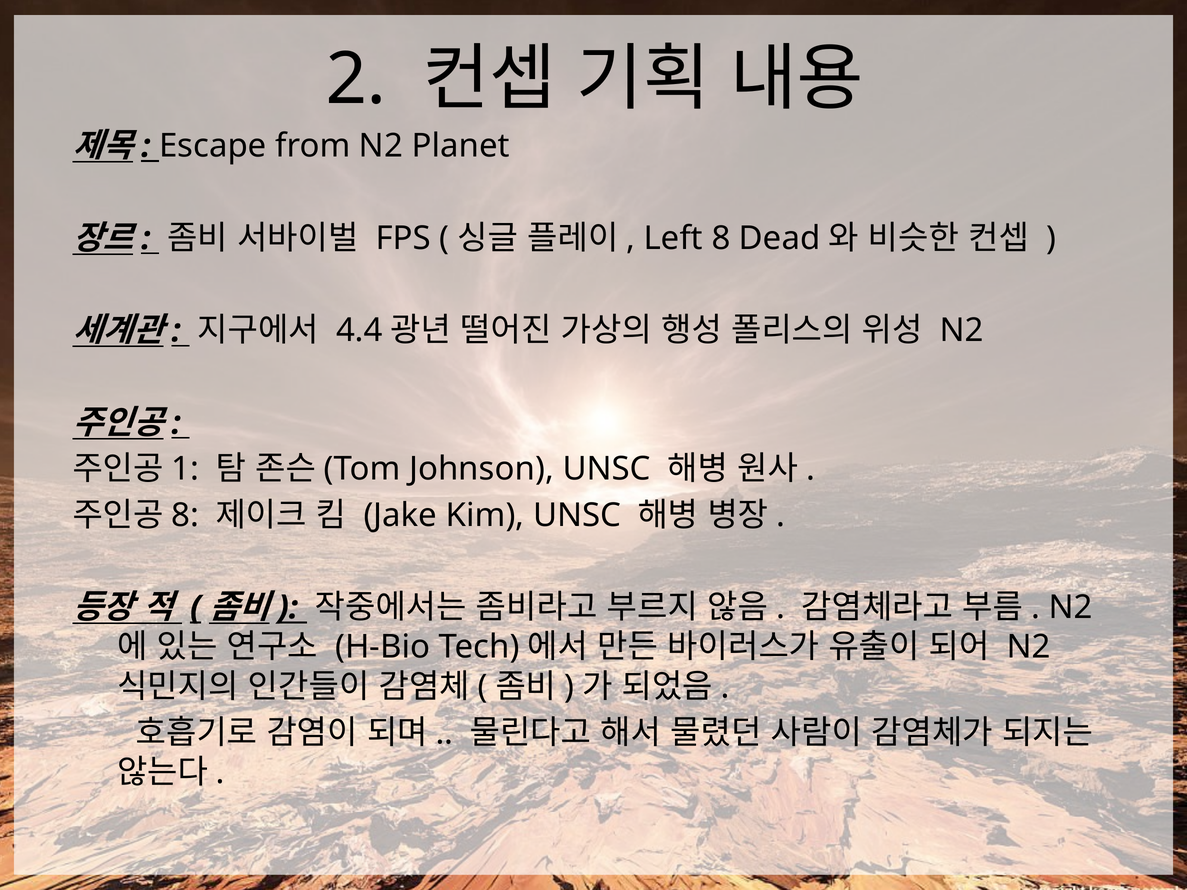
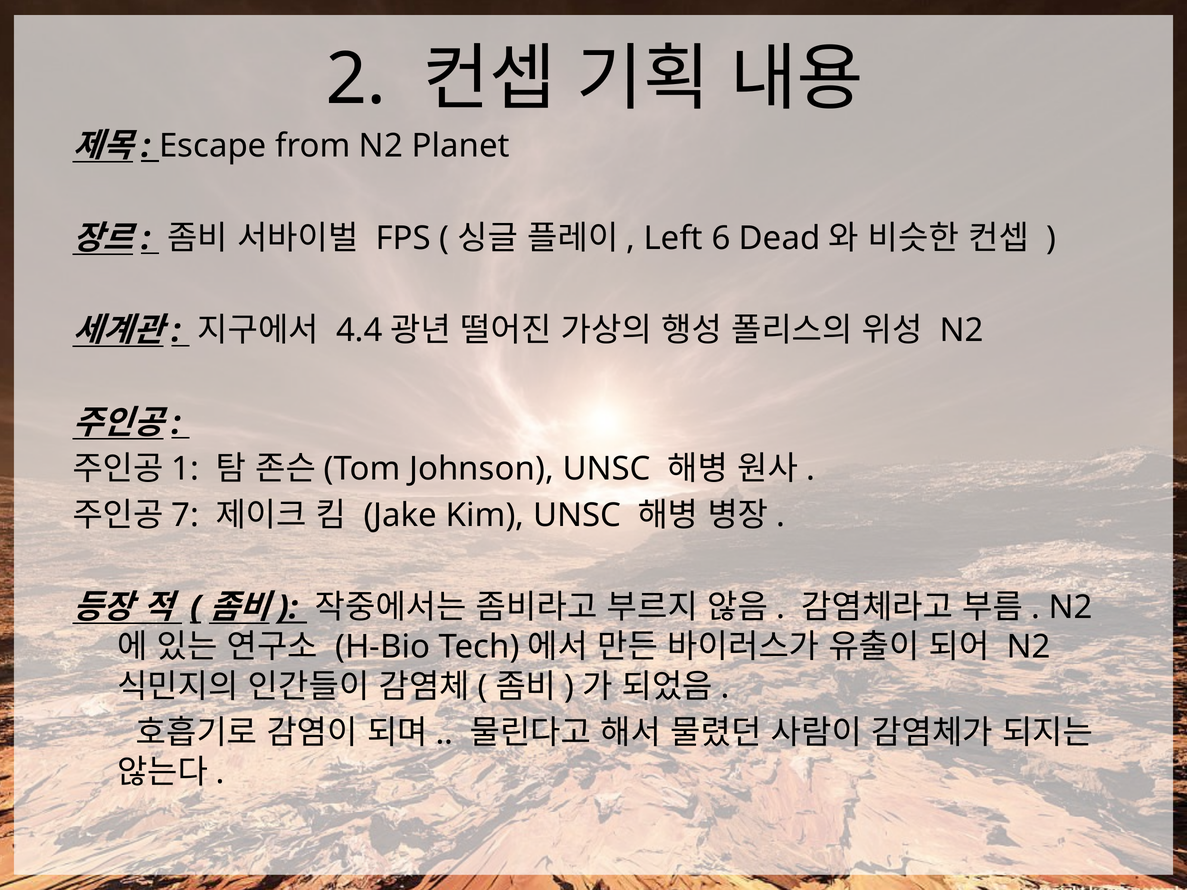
Left 8: 8 -> 6
8 at (185, 515): 8 -> 7
